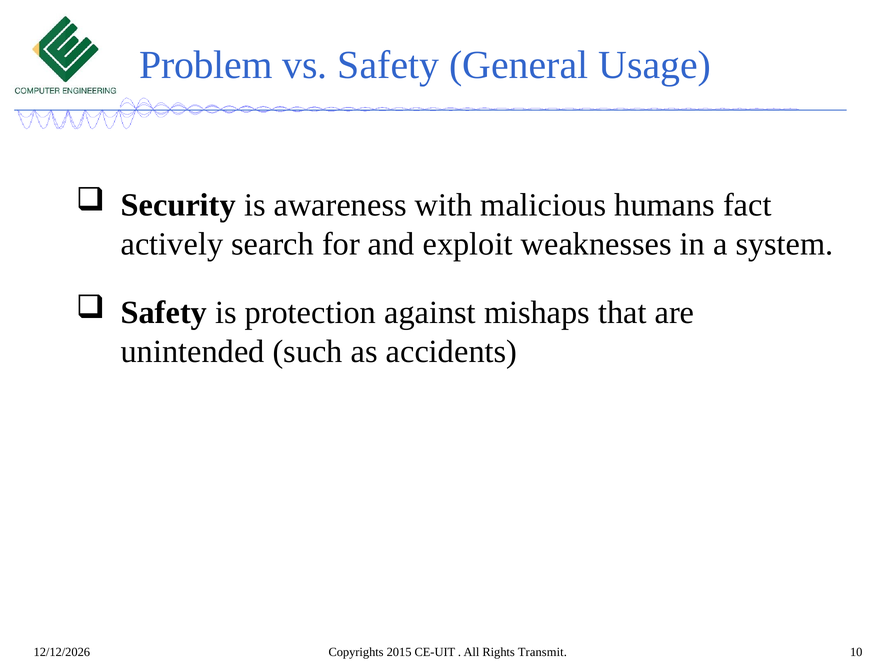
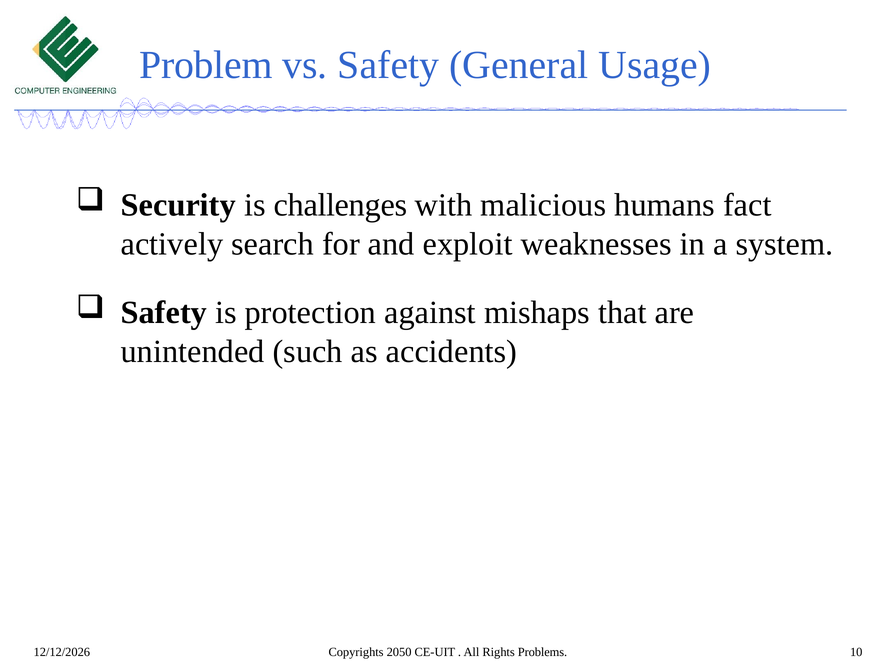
awareness: awareness -> challenges
2015: 2015 -> 2050
Transmit: Transmit -> Problems
